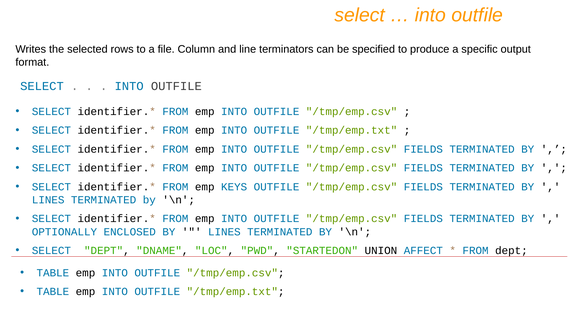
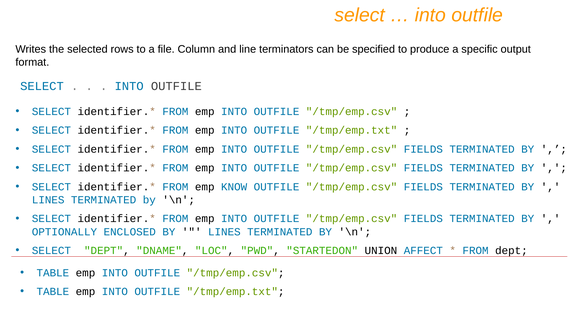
KEYS: KEYS -> KNOW
